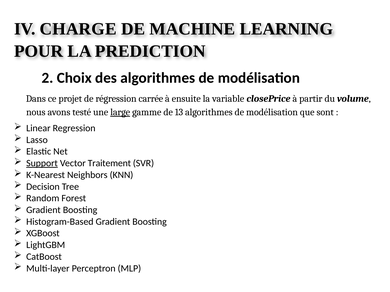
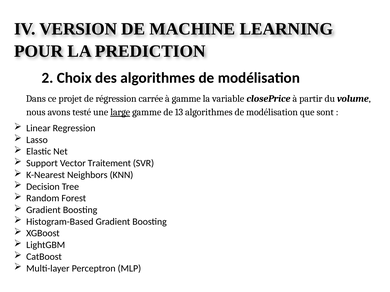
CHARGE: CHARGE -> VERSION
à ensuite: ensuite -> gamme
Support underline: present -> none
